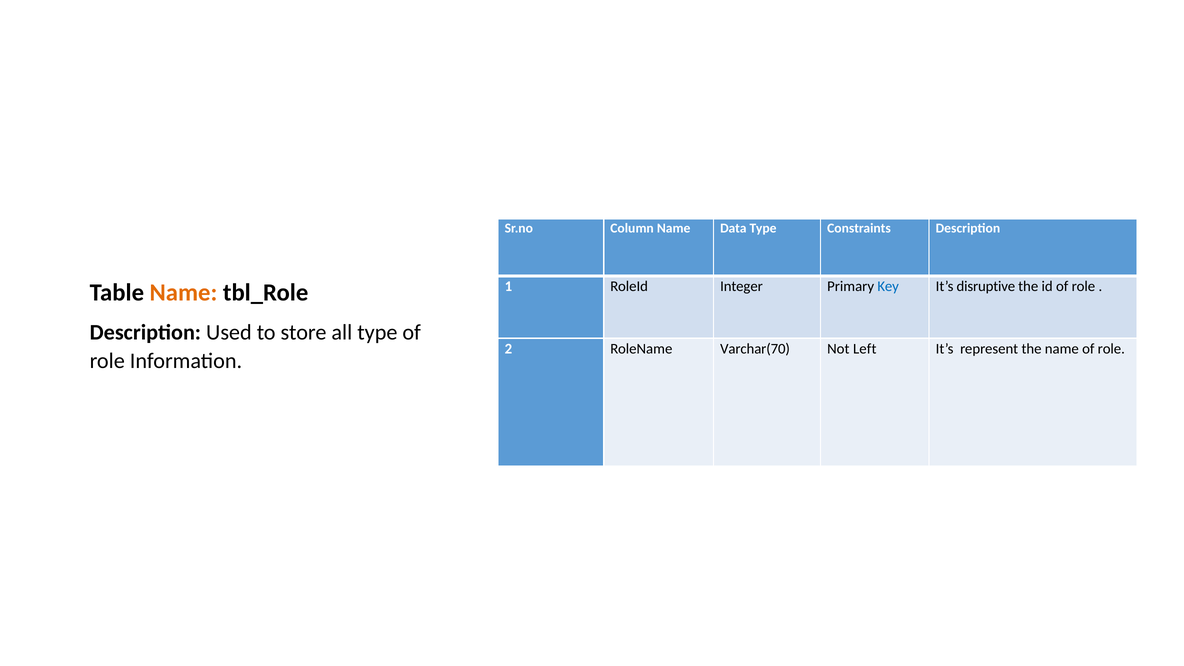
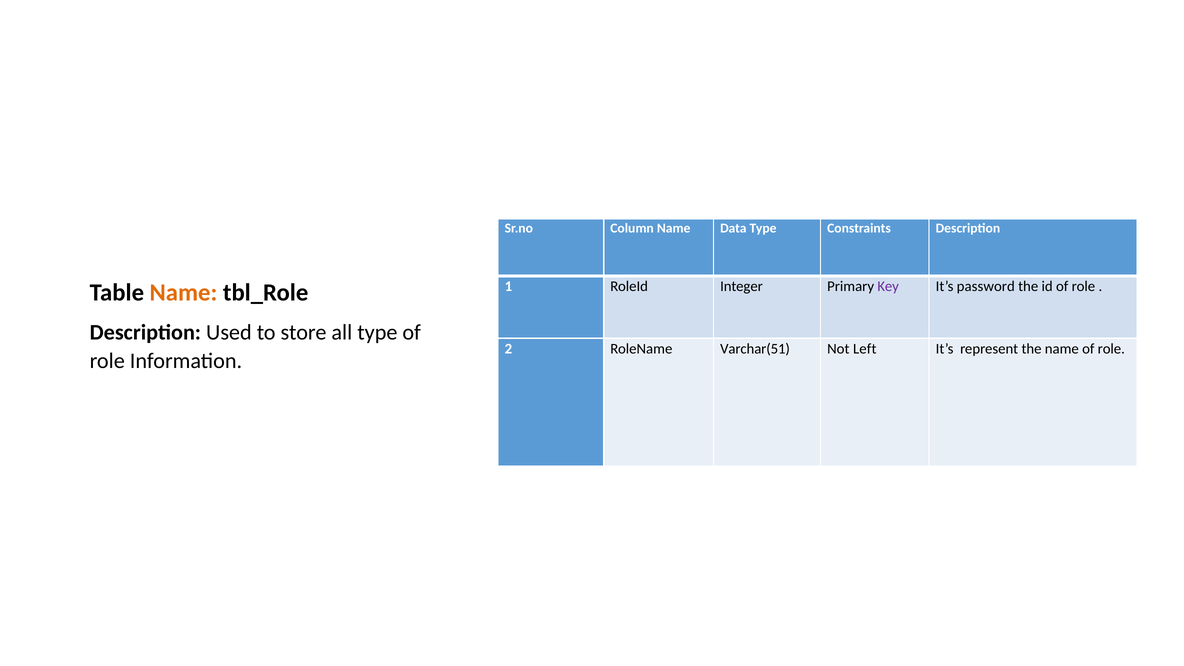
Key colour: blue -> purple
disruptive: disruptive -> password
Varchar(70: Varchar(70 -> Varchar(51
